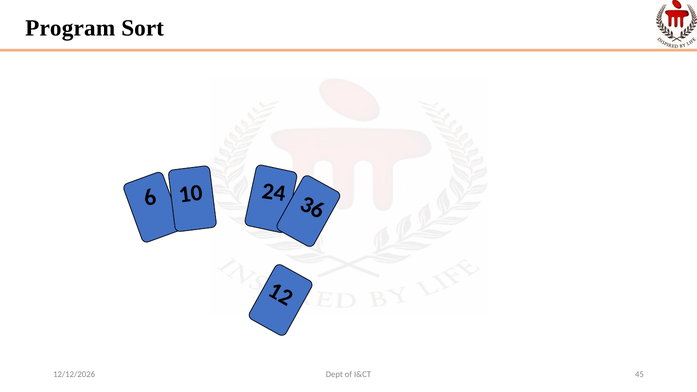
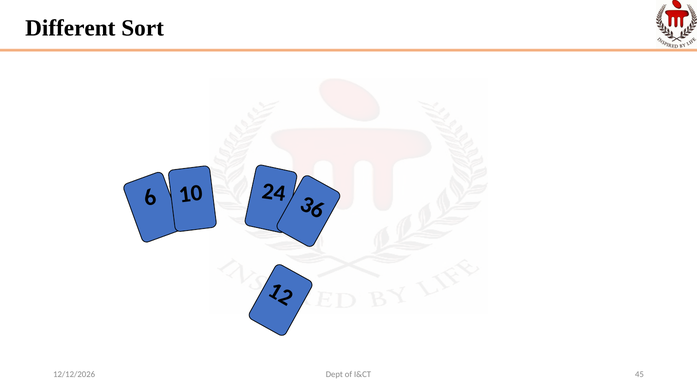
Program: Program -> Different
